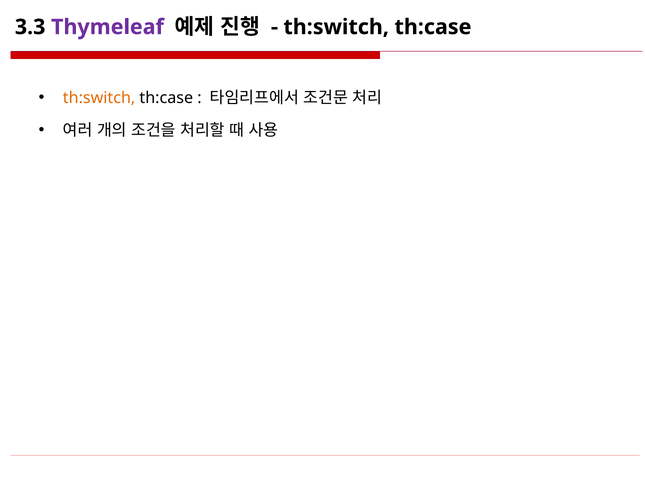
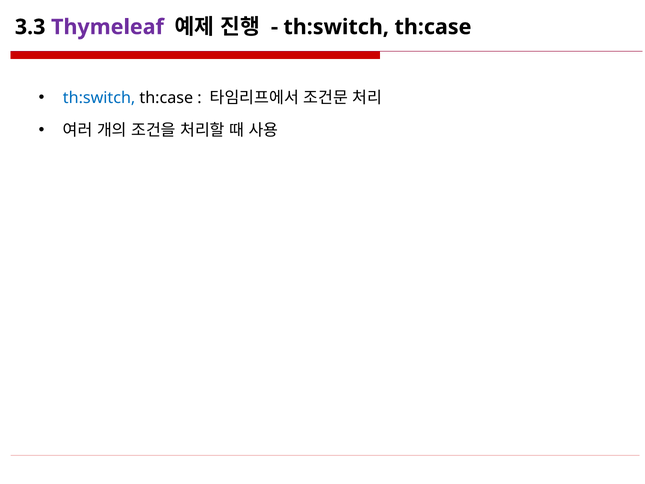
th:switch at (99, 98) colour: orange -> blue
